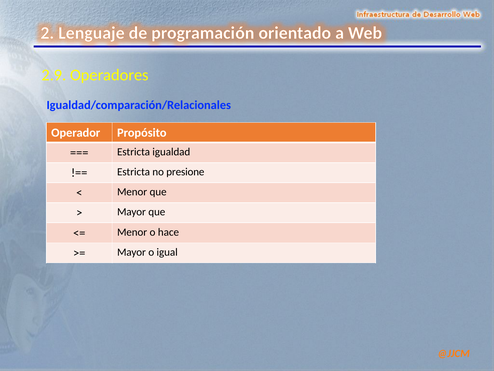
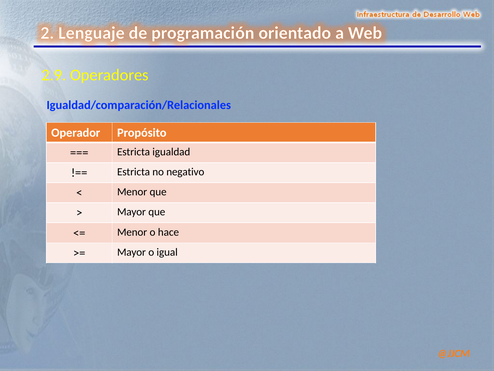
presione: presione -> negativo
